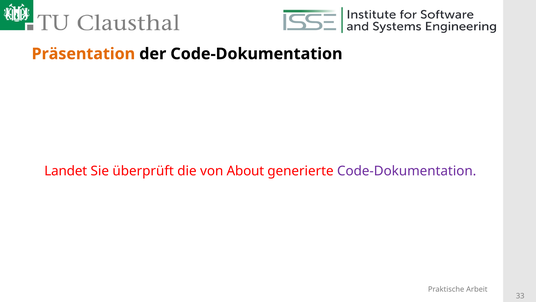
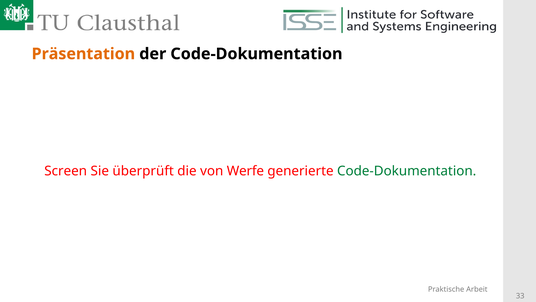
Landet: Landet -> Screen
About: About -> Werfe
Code-Dokumentation at (407, 171) colour: purple -> green
